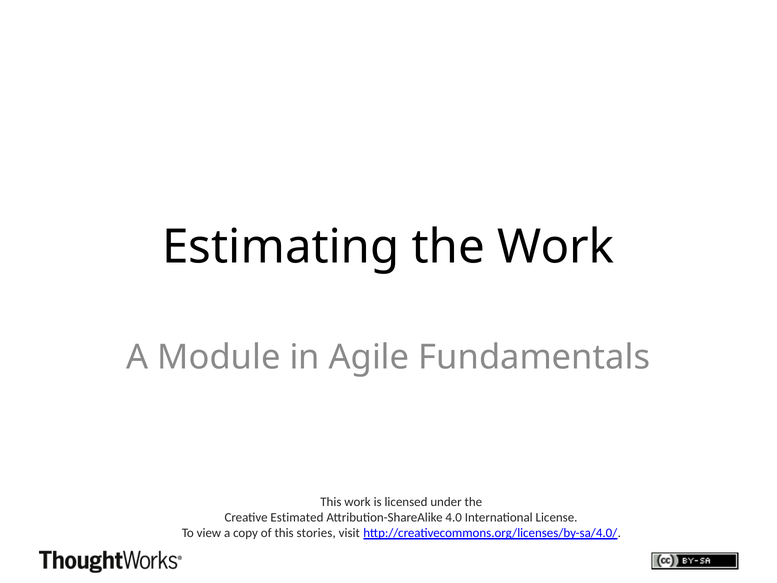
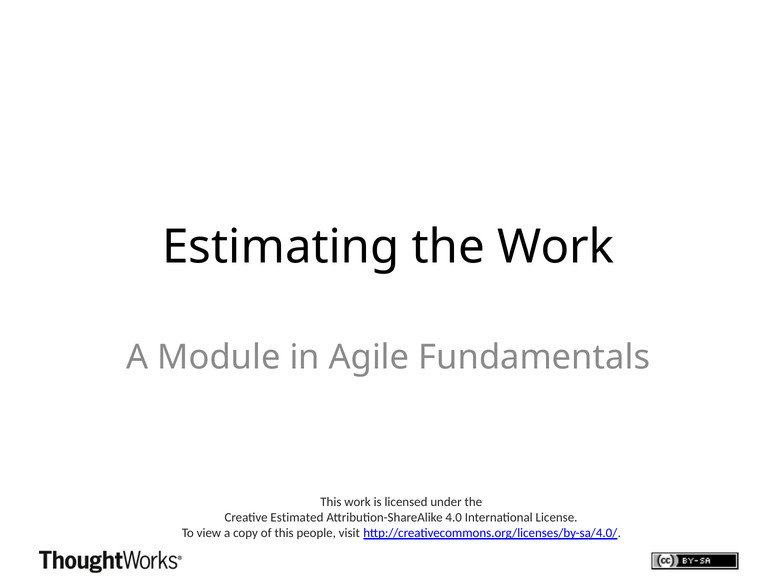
stories: stories -> people
